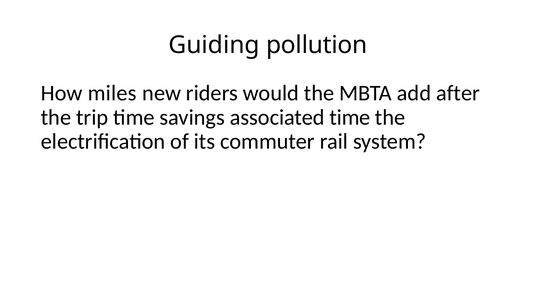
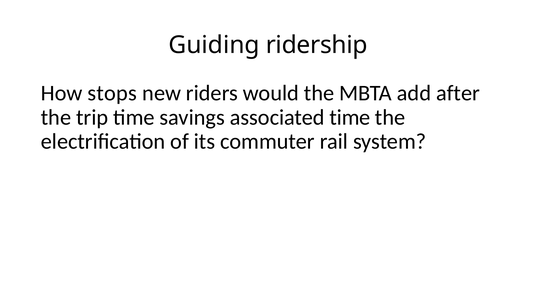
pollution: pollution -> ridership
miles: miles -> stops
